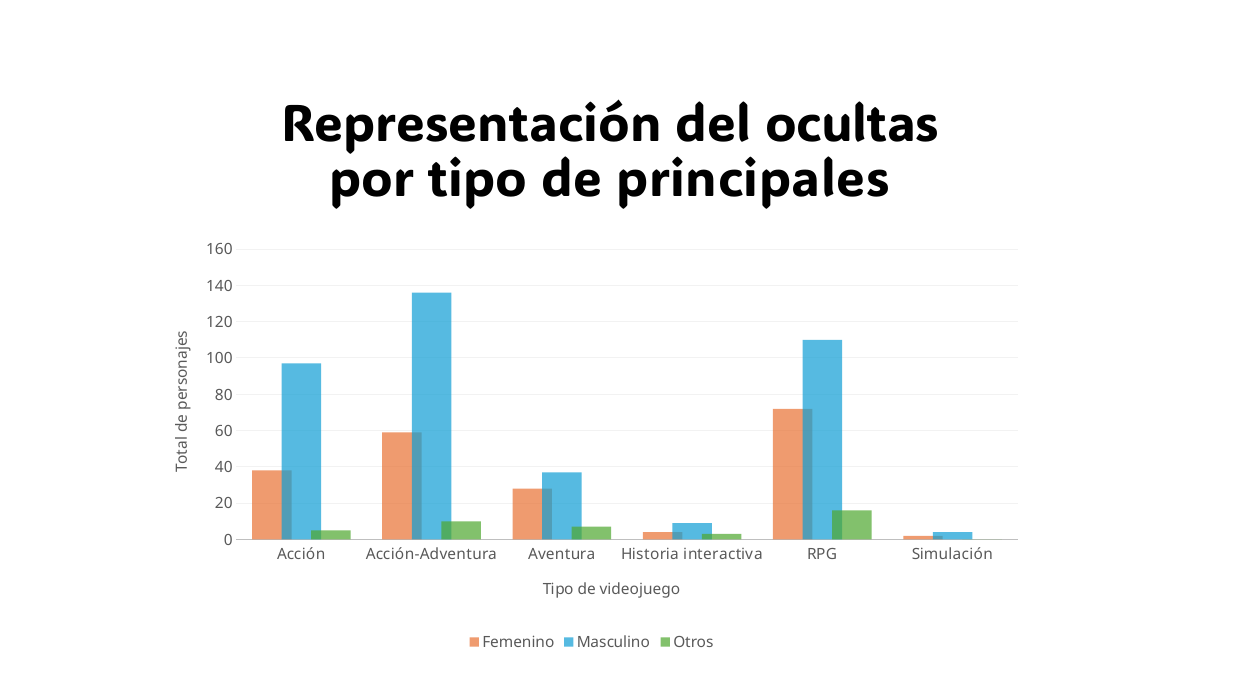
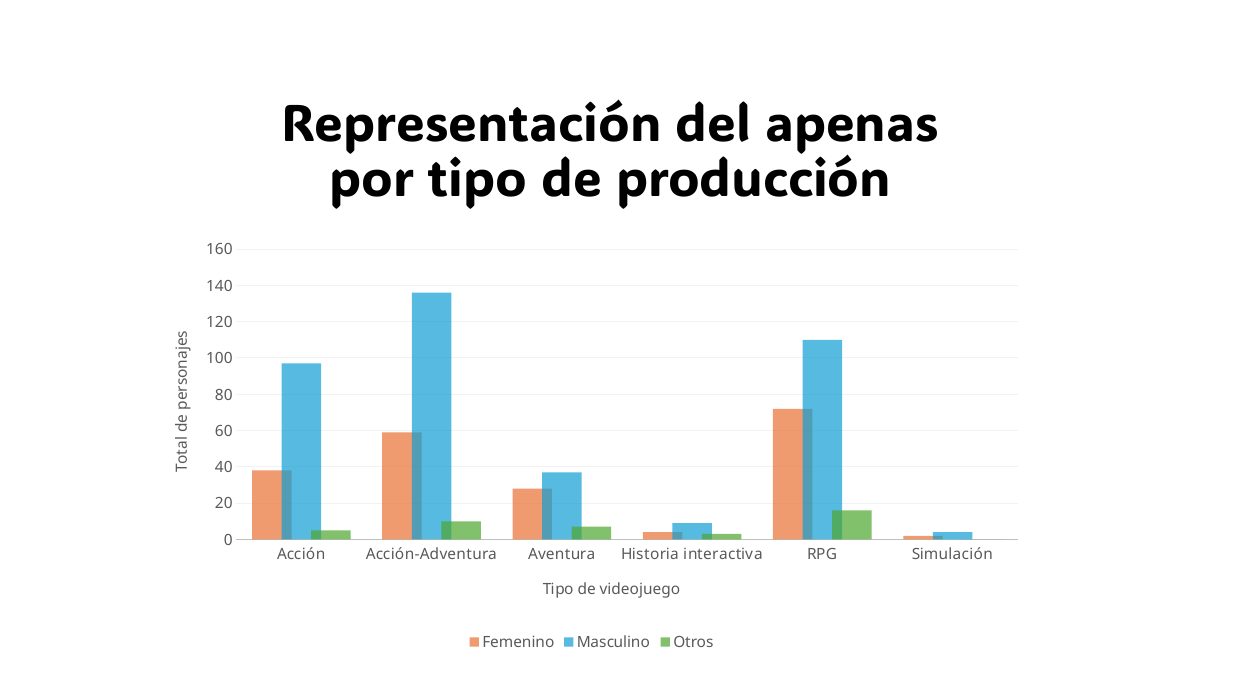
ocultas: ocultas -> apenas
principales: principales -> producción
